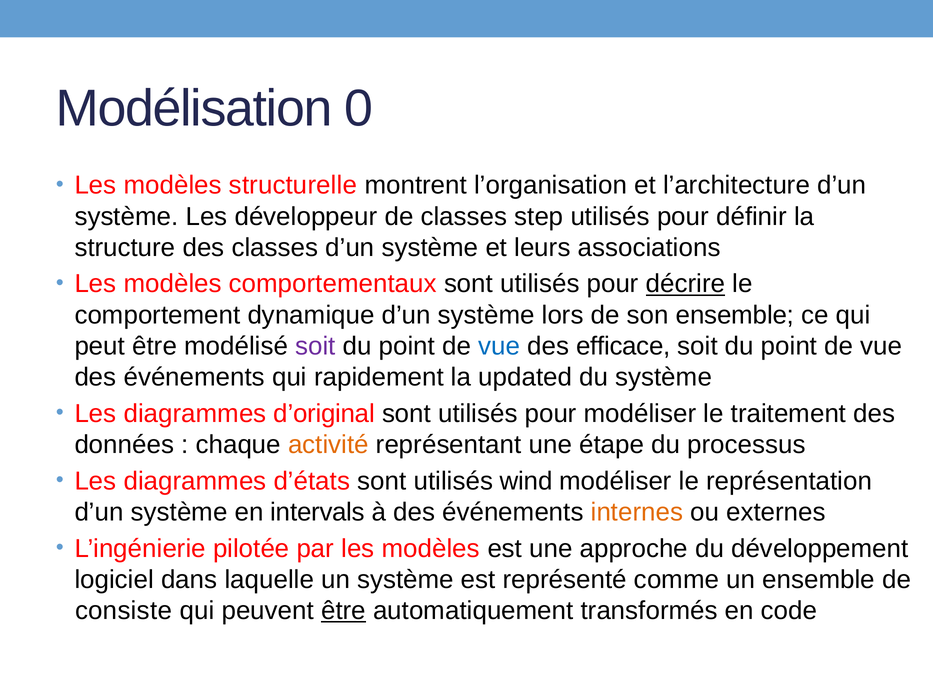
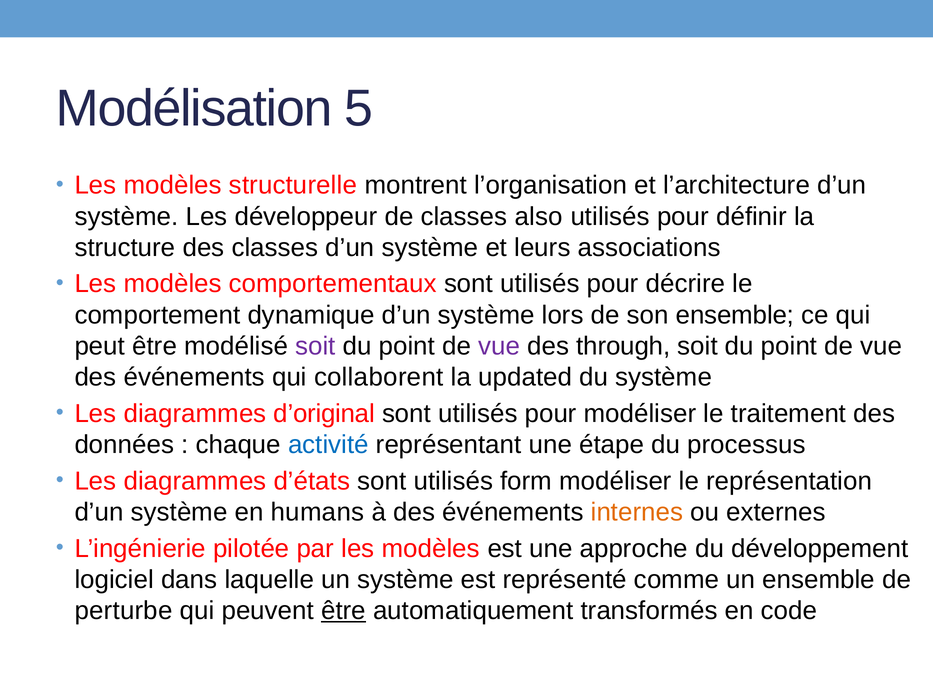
0: 0 -> 5
step: step -> also
décrire underline: present -> none
vue at (499, 346) colour: blue -> purple
efficace: efficace -> through
rapidement: rapidement -> collaborent
activité colour: orange -> blue
wind: wind -> form
intervals: intervals -> humans
consiste: consiste -> perturbe
